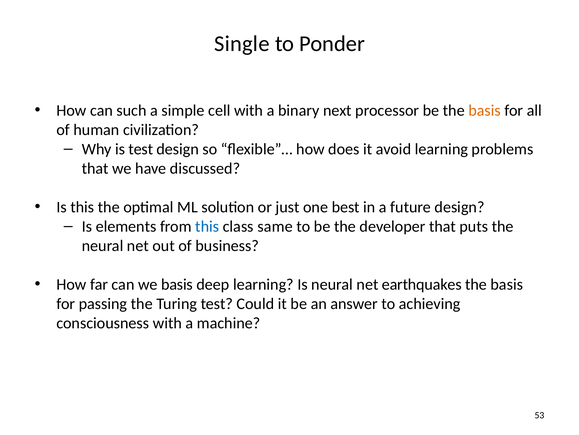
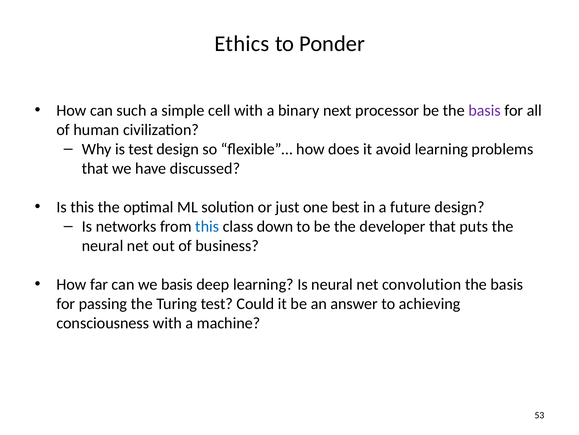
Single: Single -> Ethics
basis at (485, 110) colour: orange -> purple
elements: elements -> networks
same: same -> down
earthquakes: earthquakes -> convolution
